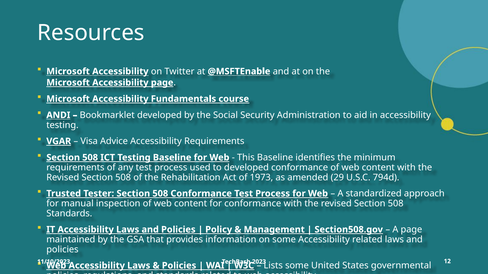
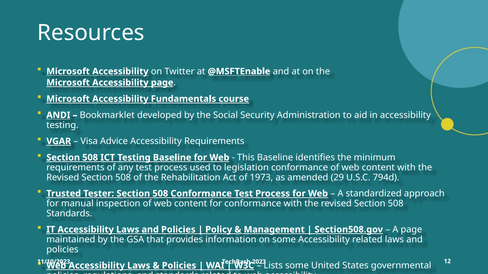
to developed: developed -> legislation
